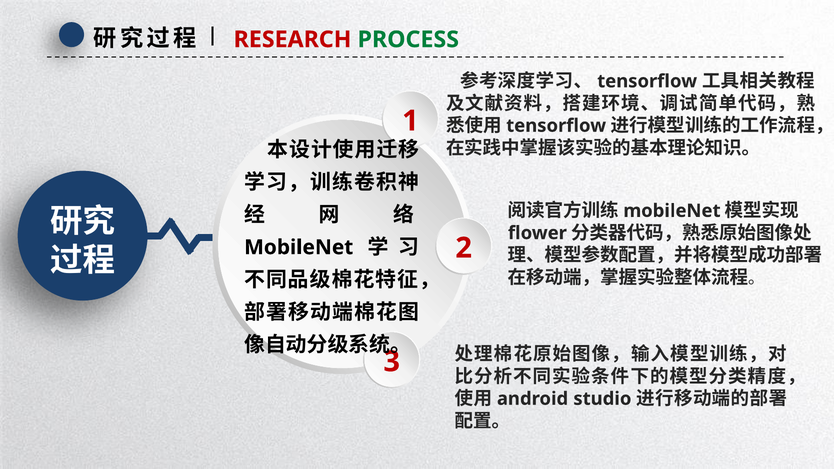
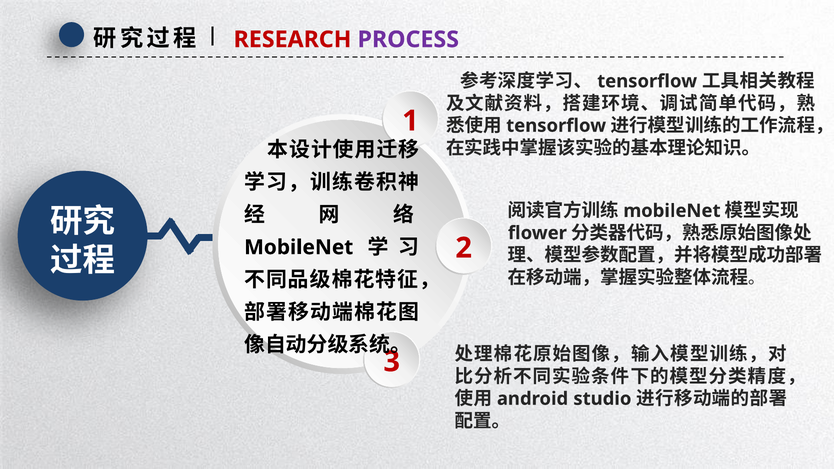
PROCESS colour: green -> purple
